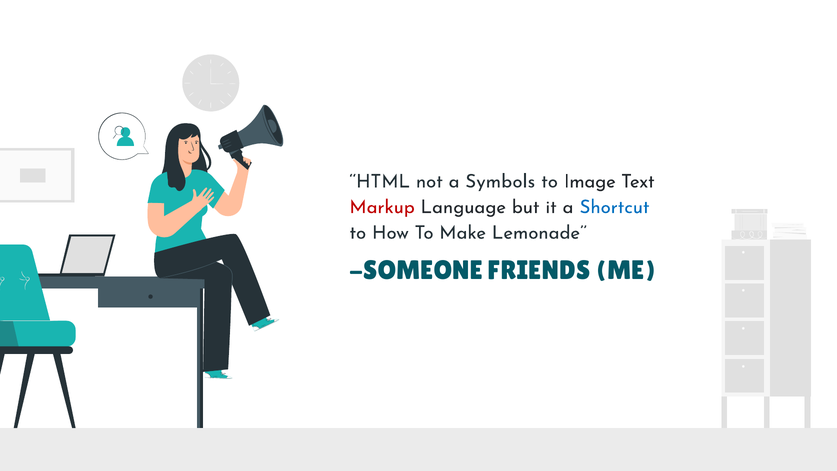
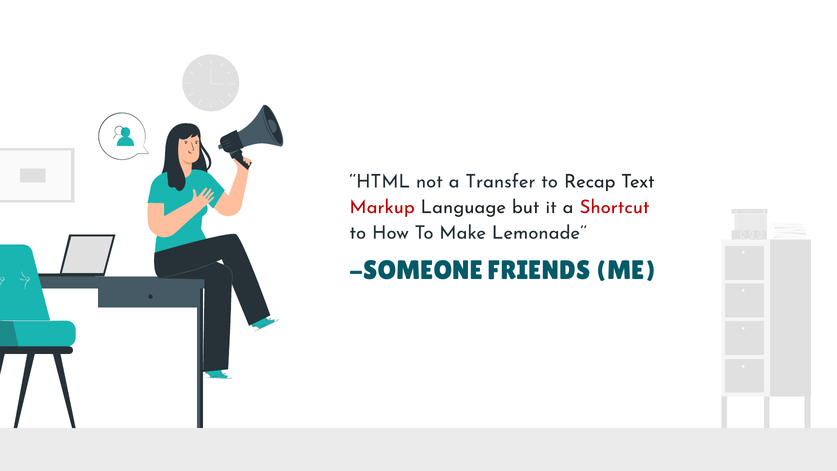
Symbols: Symbols -> Transfer
Image: Image -> Recap
Shortcut colour: blue -> red
